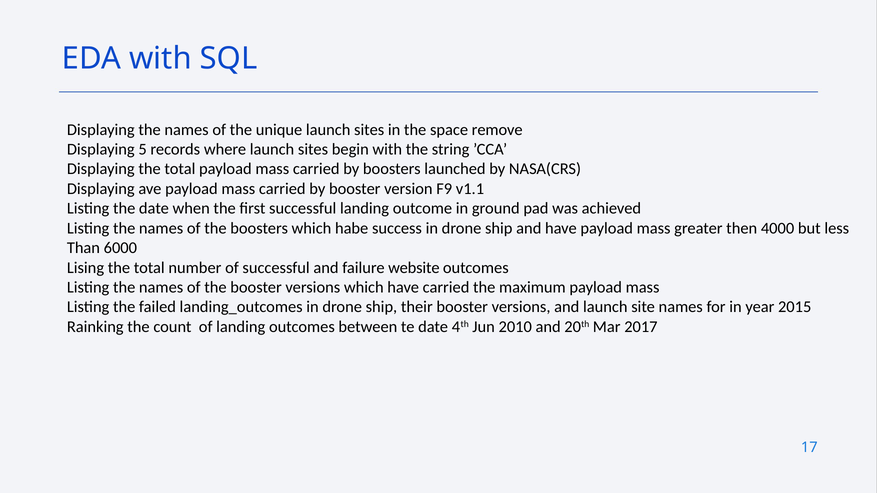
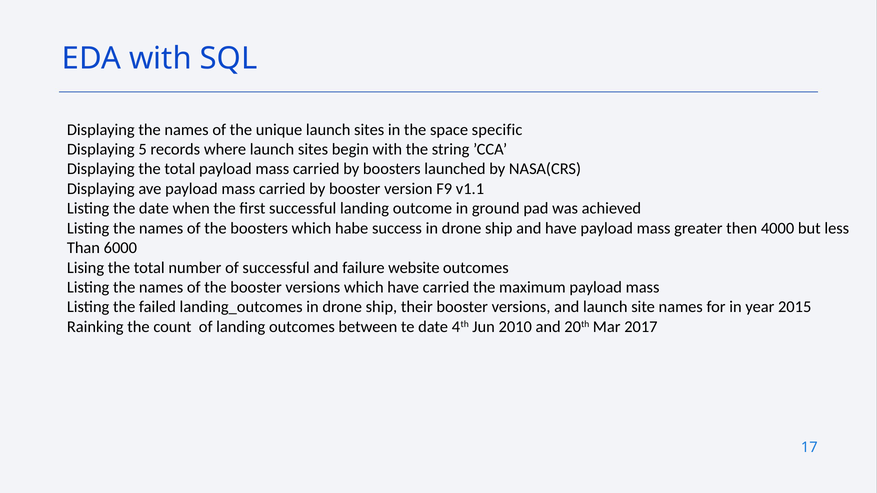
remove: remove -> specific
